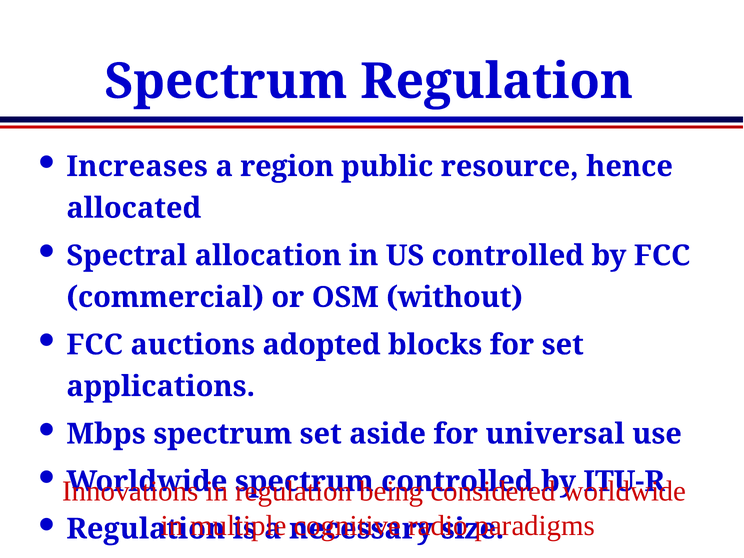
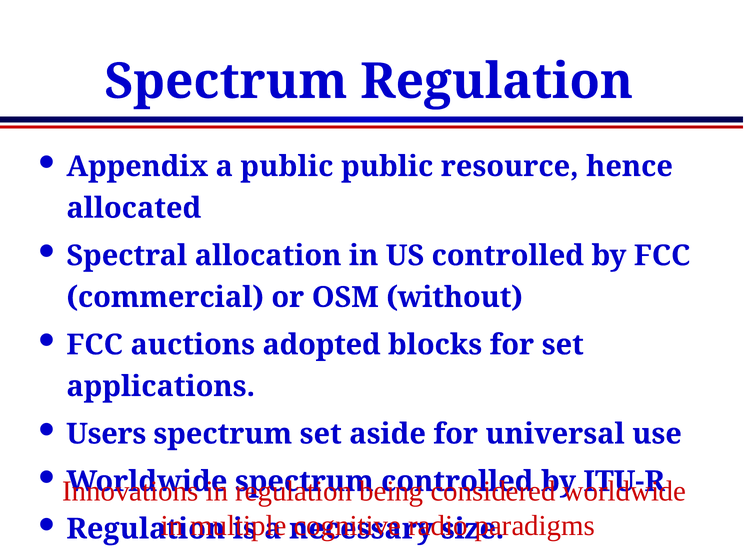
Increases: Increases -> Appendix
a region: region -> public
Mbps: Mbps -> Users
